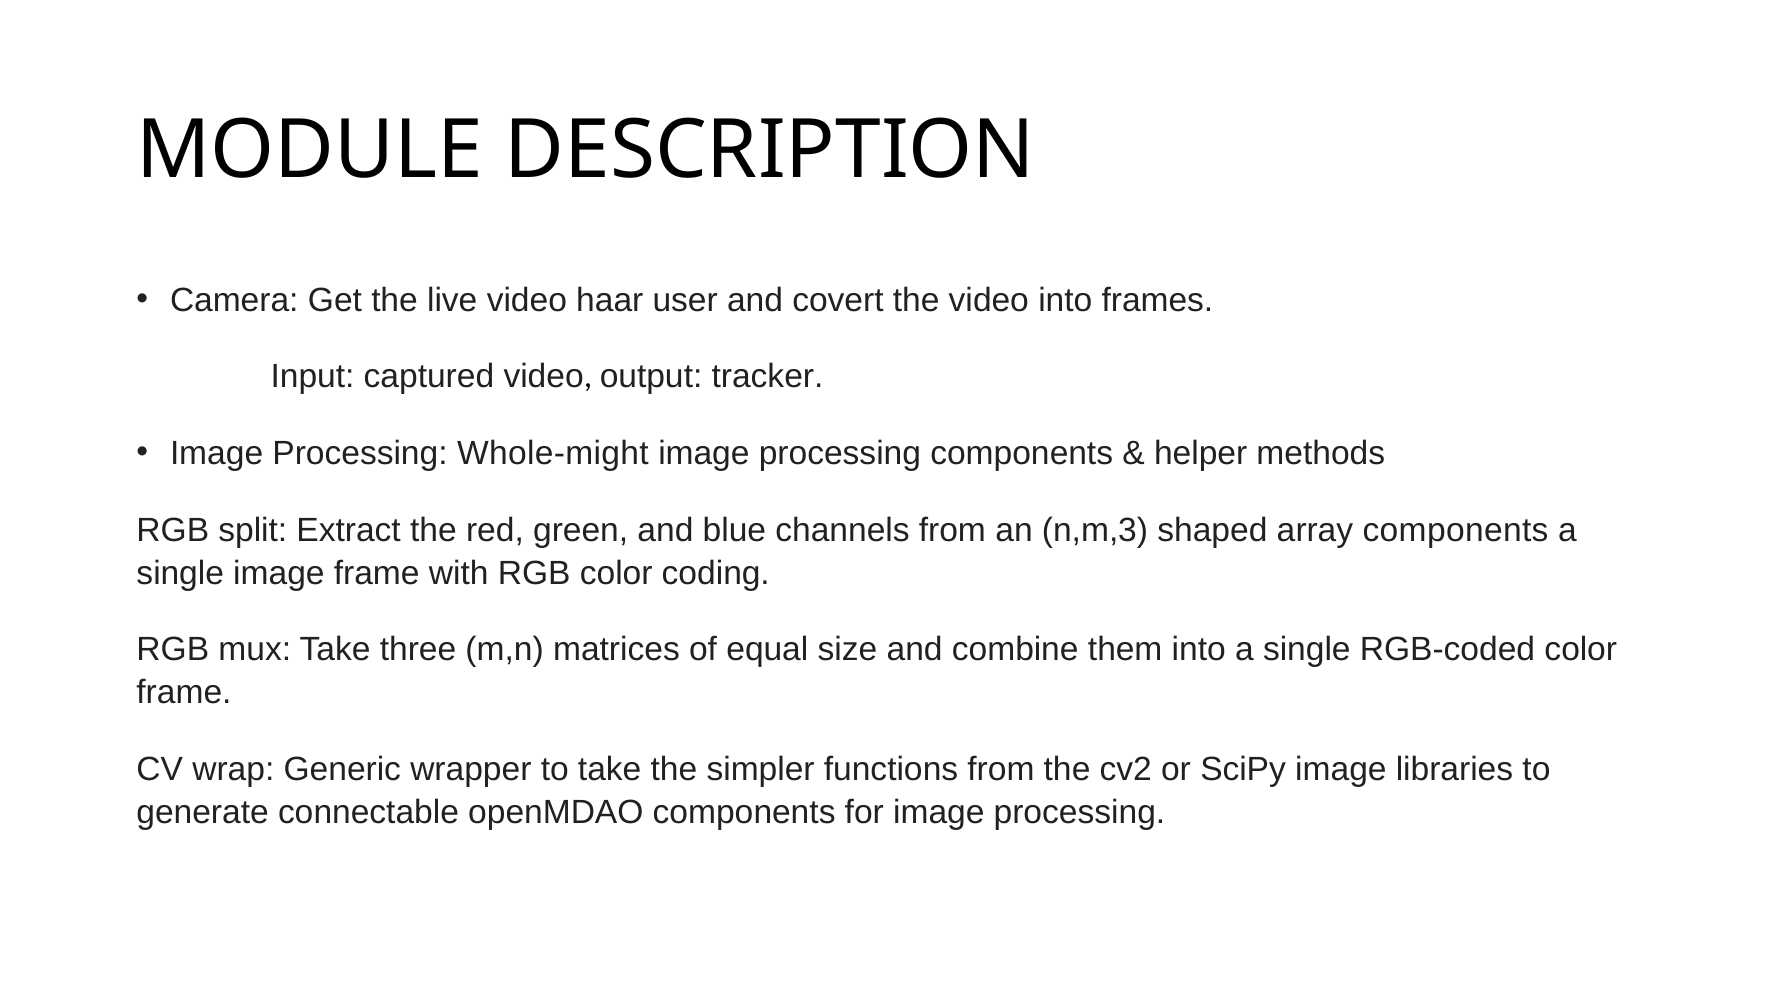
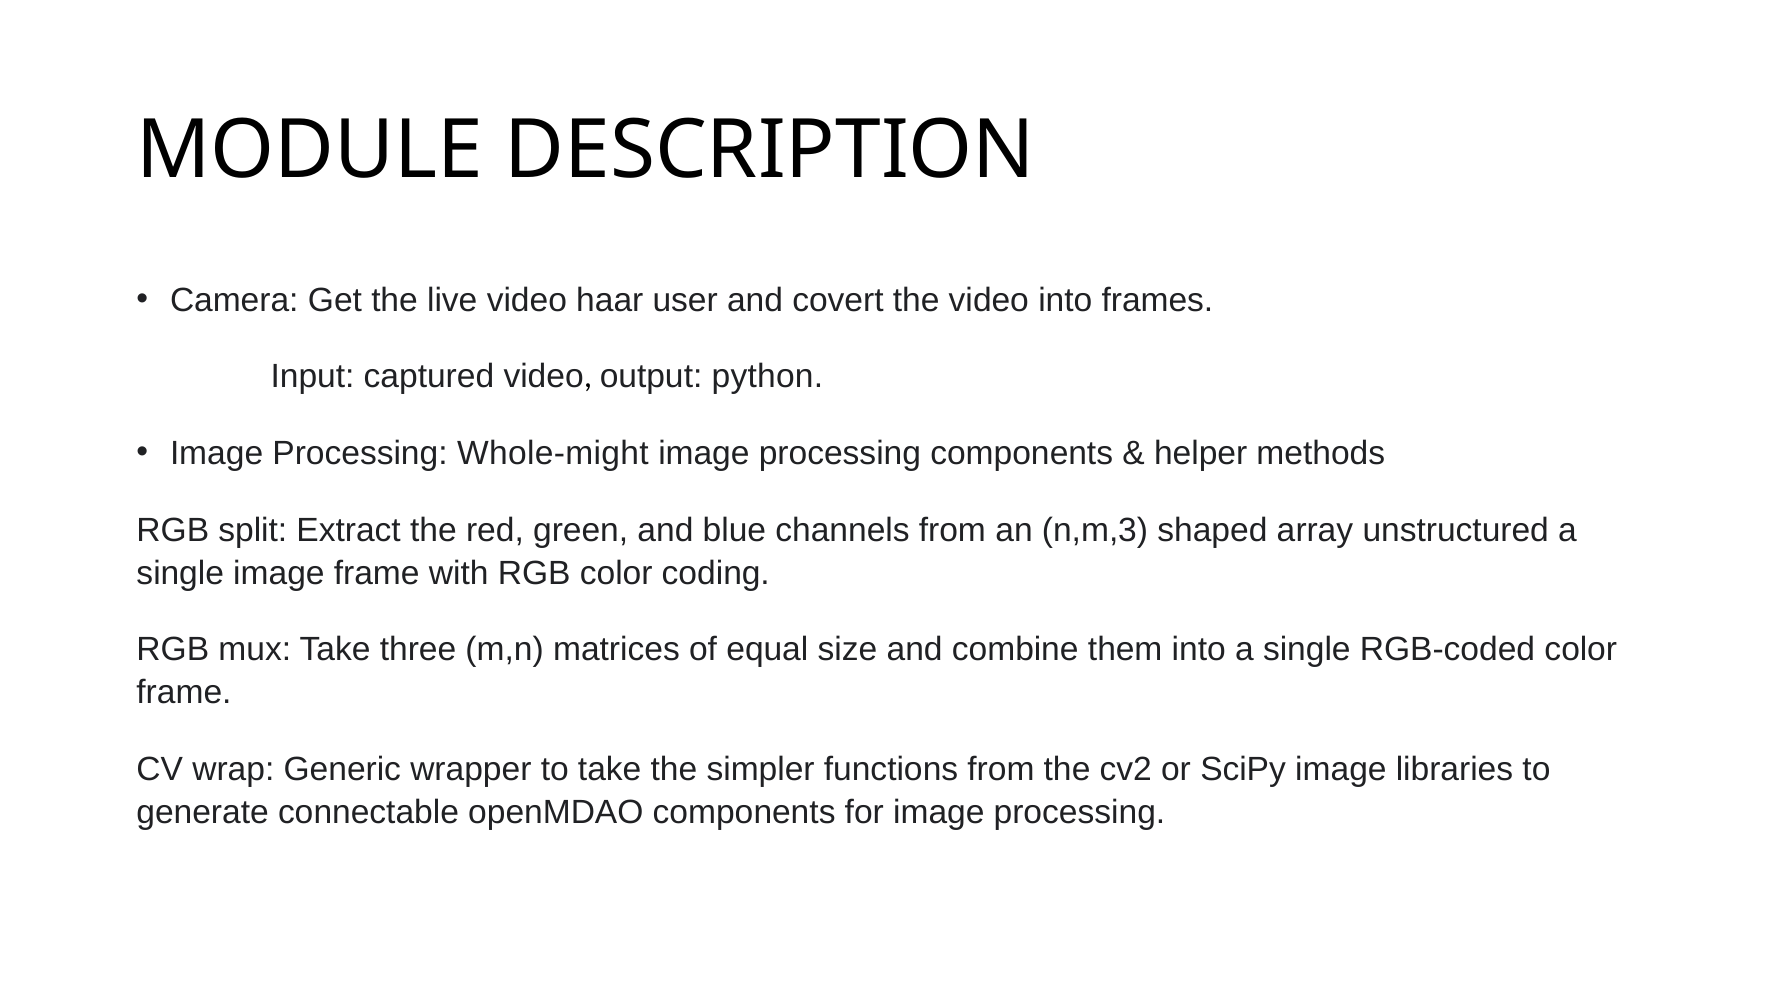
tracker: tracker -> python
array components: components -> unstructured
